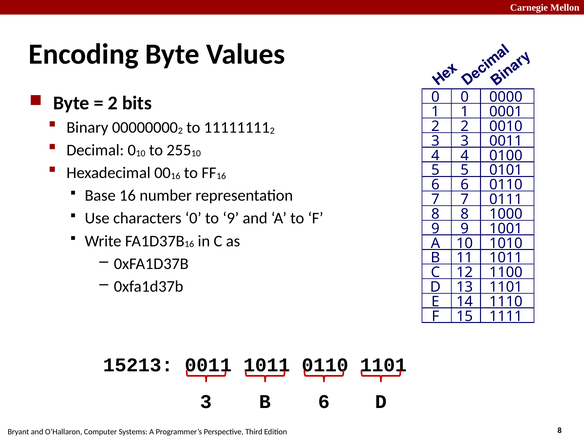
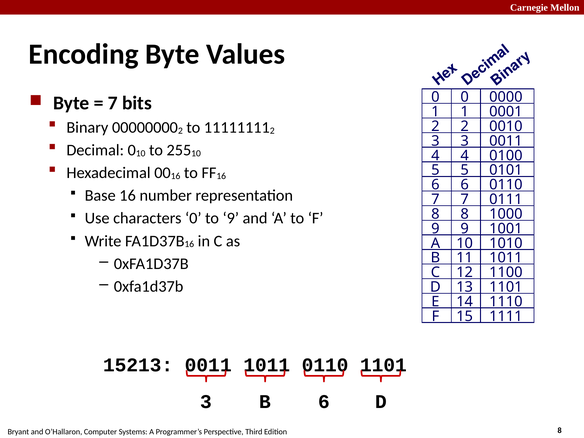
2 at (113, 103): 2 -> 7
